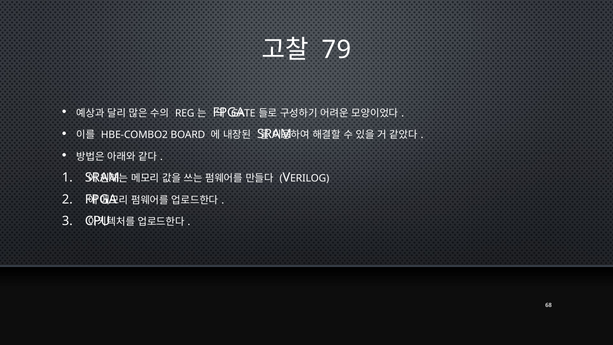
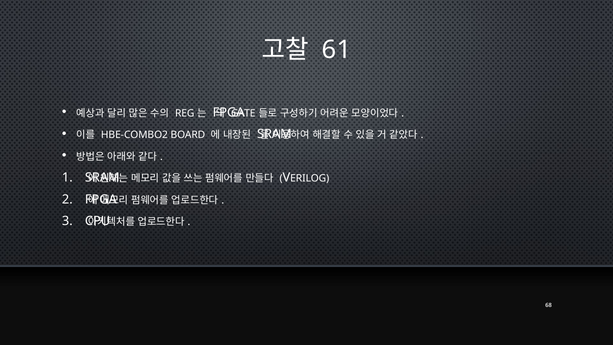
79: 79 -> 61
